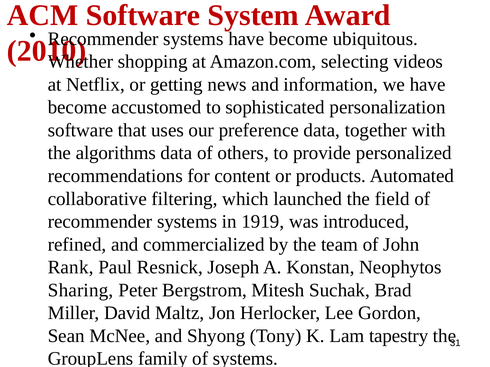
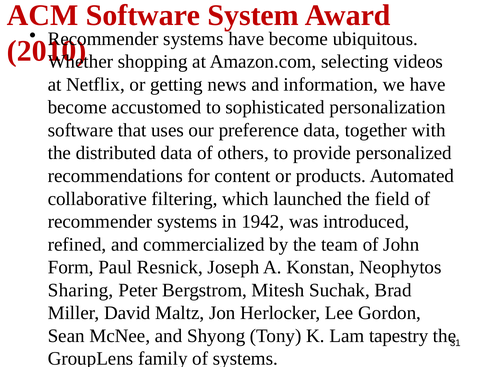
algorithms: algorithms -> distributed
1919: 1919 -> 1942
Rank: Rank -> Form
